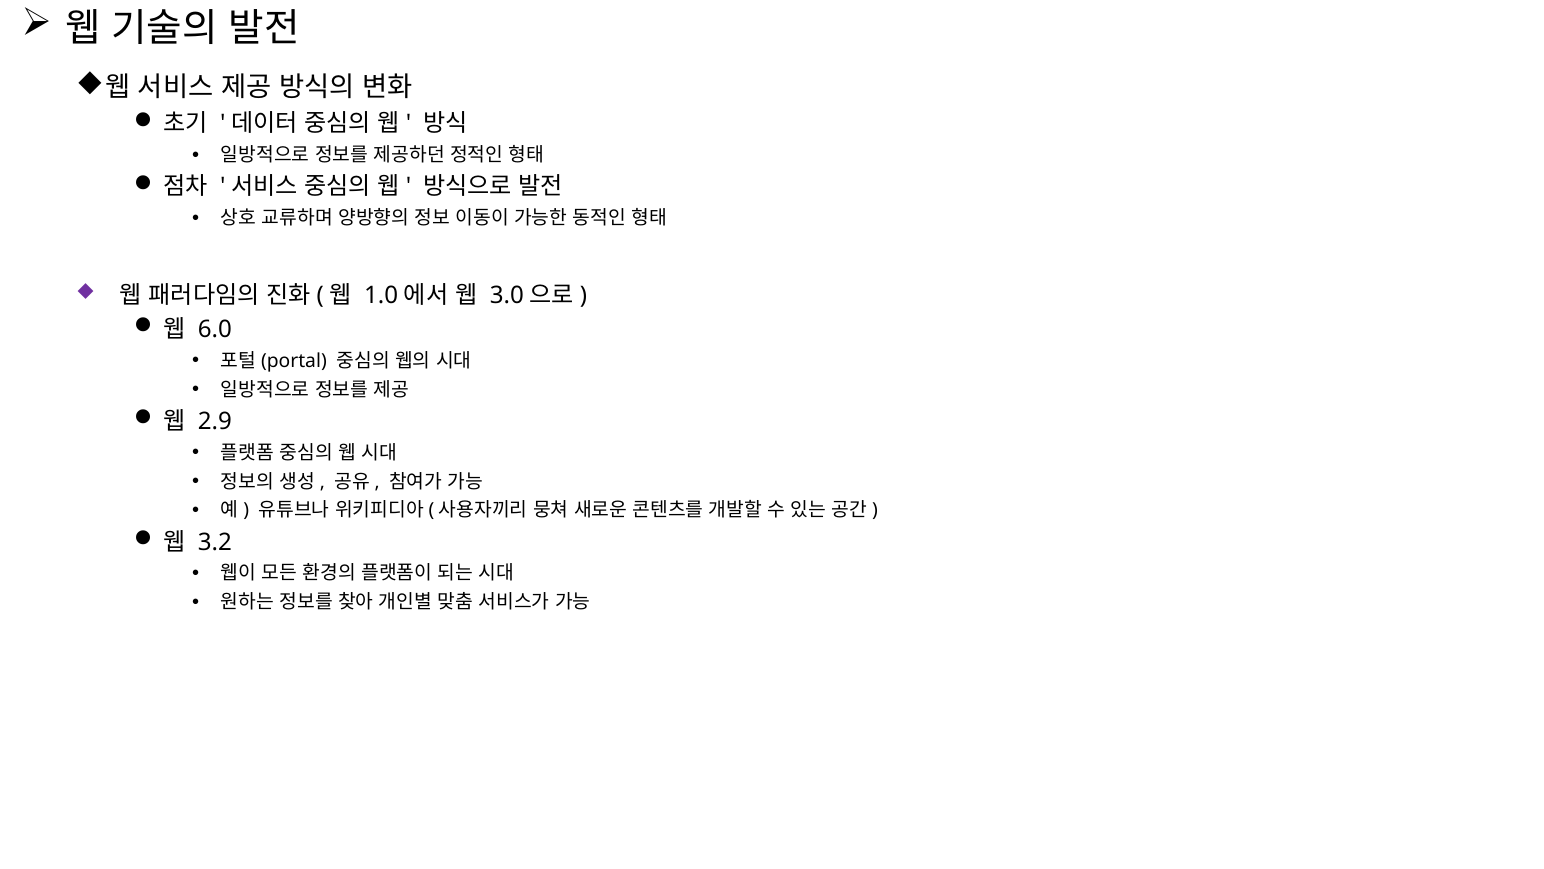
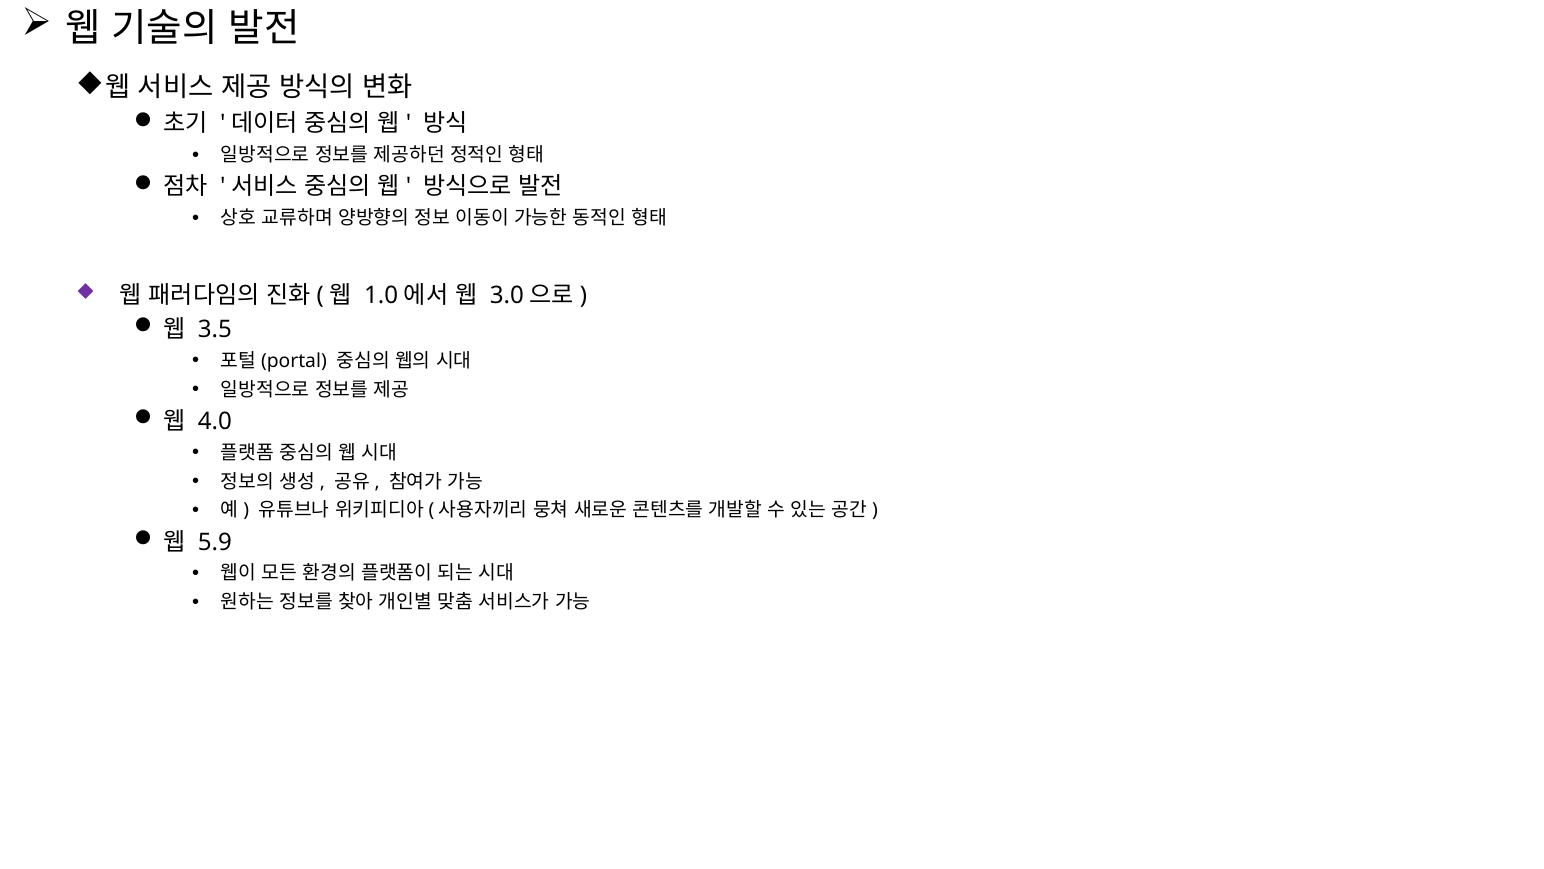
6.0: 6.0 -> 3.5
2.9: 2.9 -> 4.0
3.2: 3.2 -> 5.9
